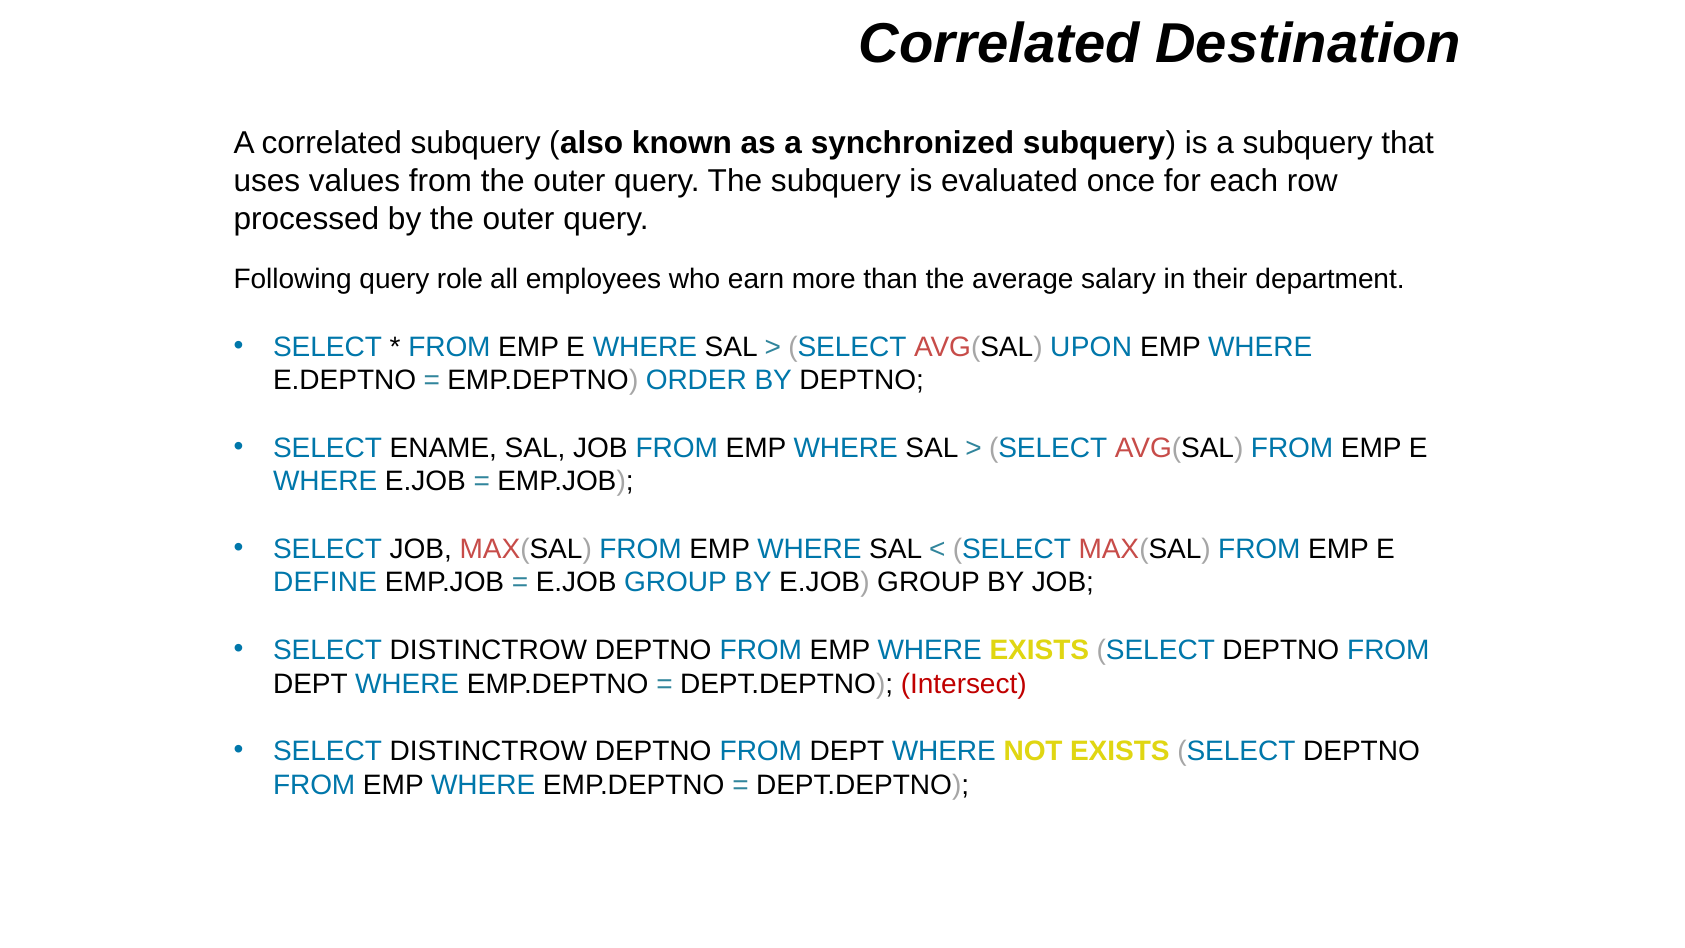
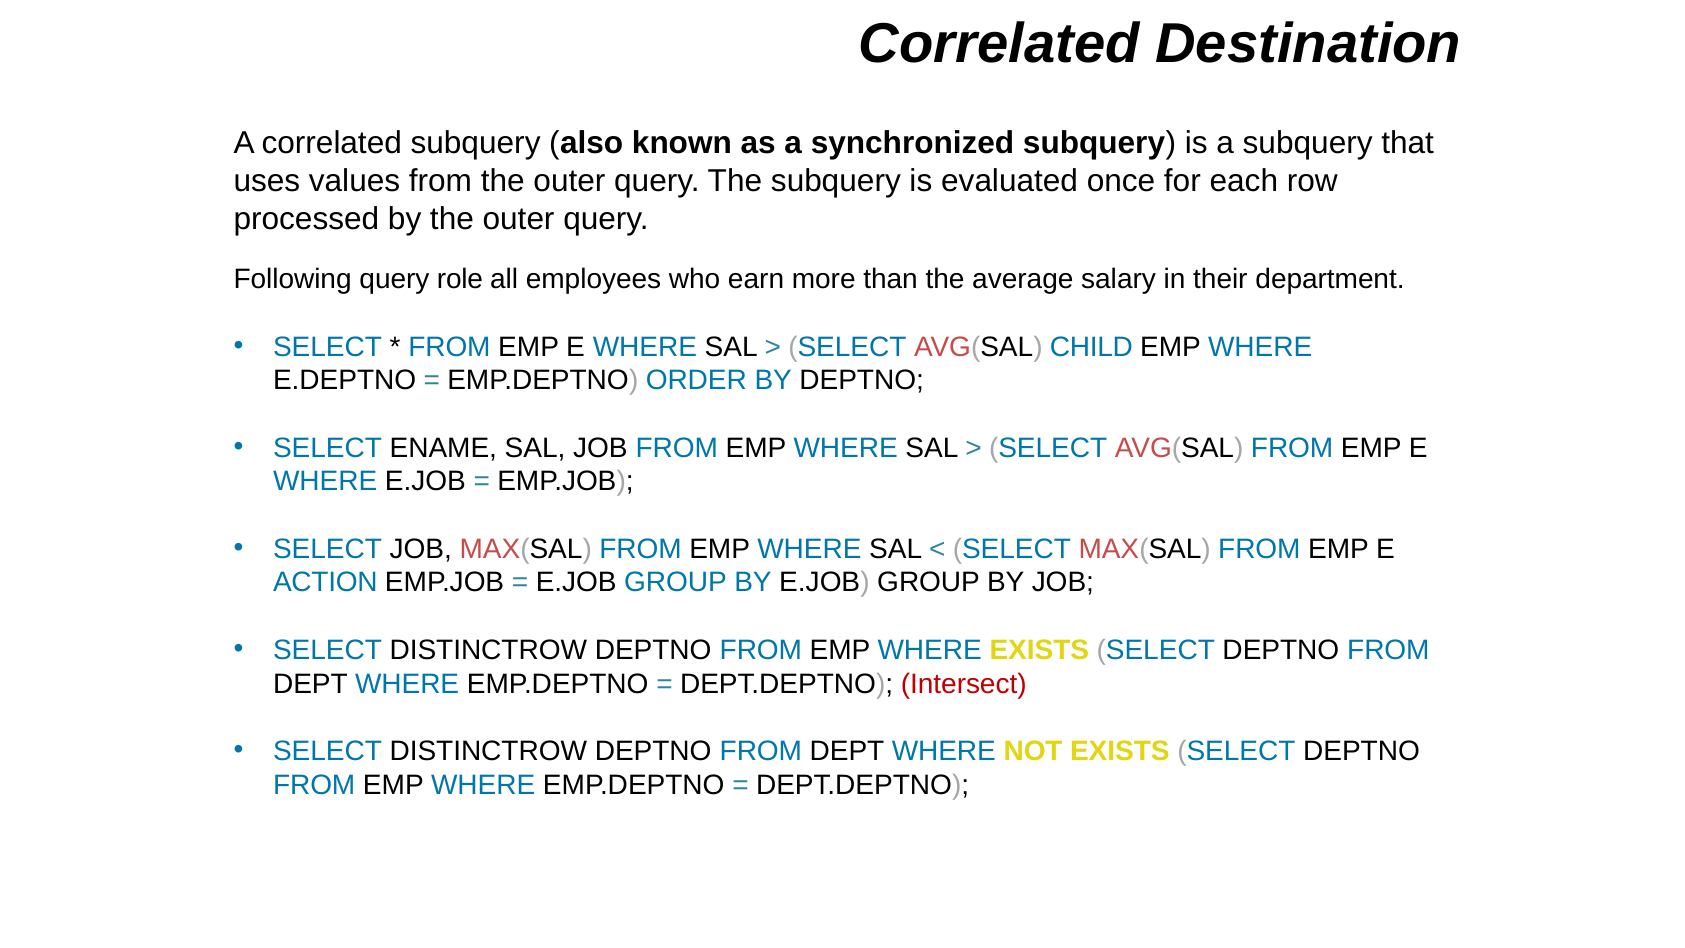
UPON: UPON -> CHILD
DEFINE: DEFINE -> ACTION
